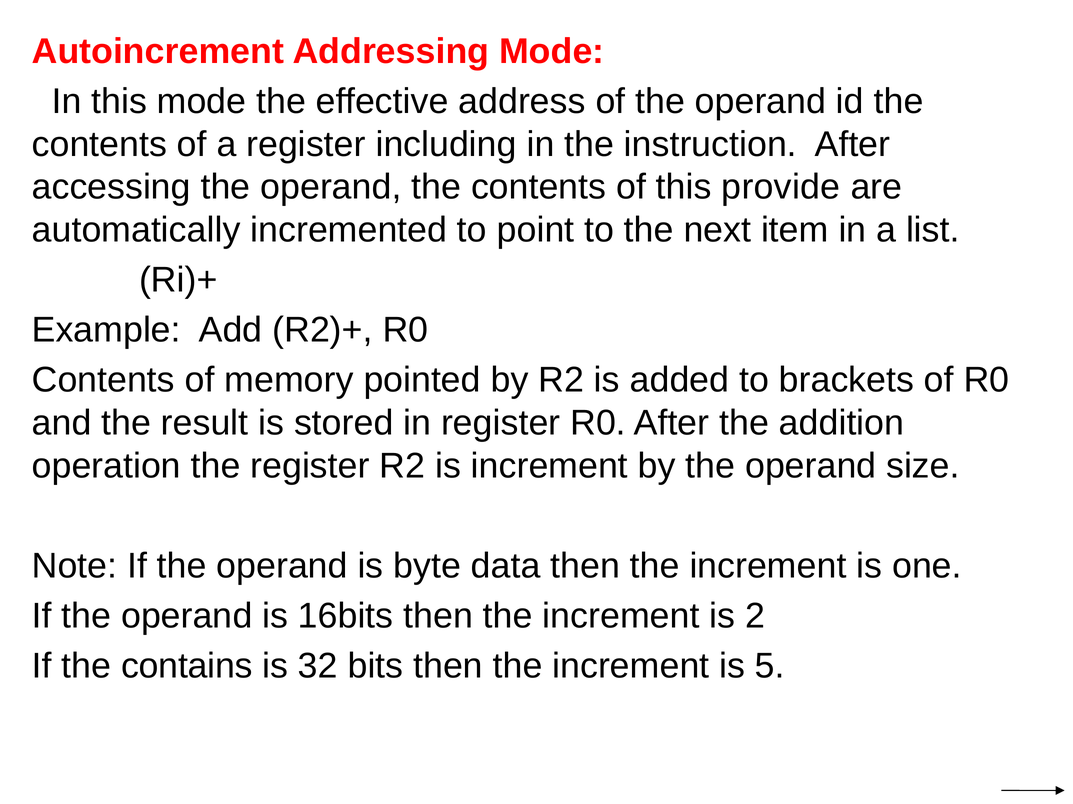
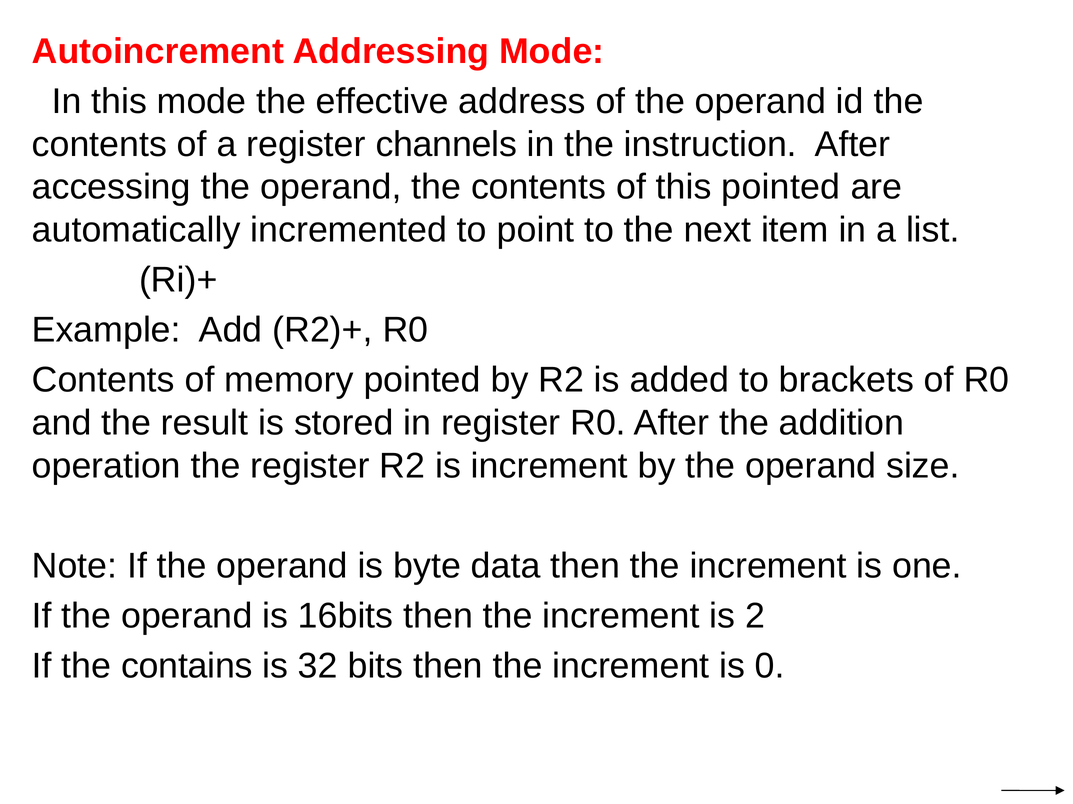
including: including -> channels
this provide: provide -> pointed
5: 5 -> 0
